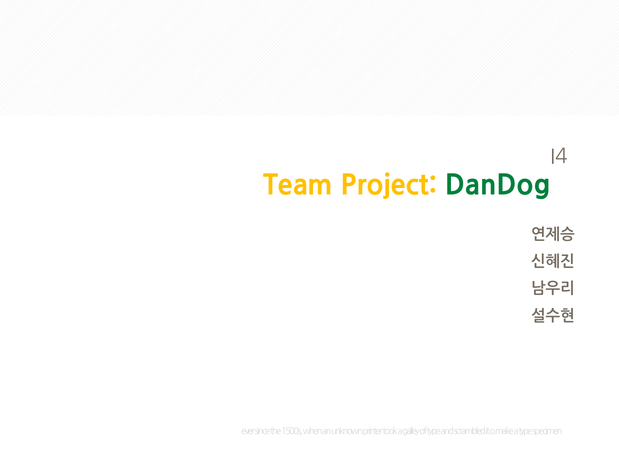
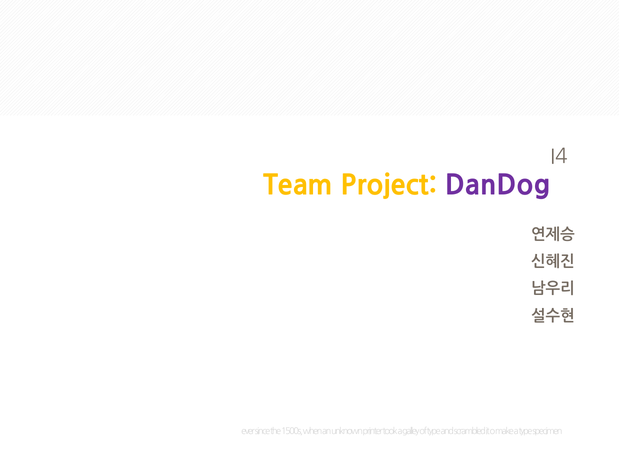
DanDog colour: green -> purple
